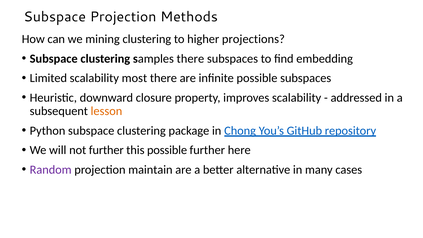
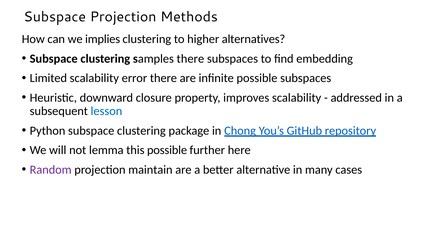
mining: mining -> implies
projections: projections -> alternatives
most: most -> error
lesson colour: orange -> blue
not further: further -> lemma
